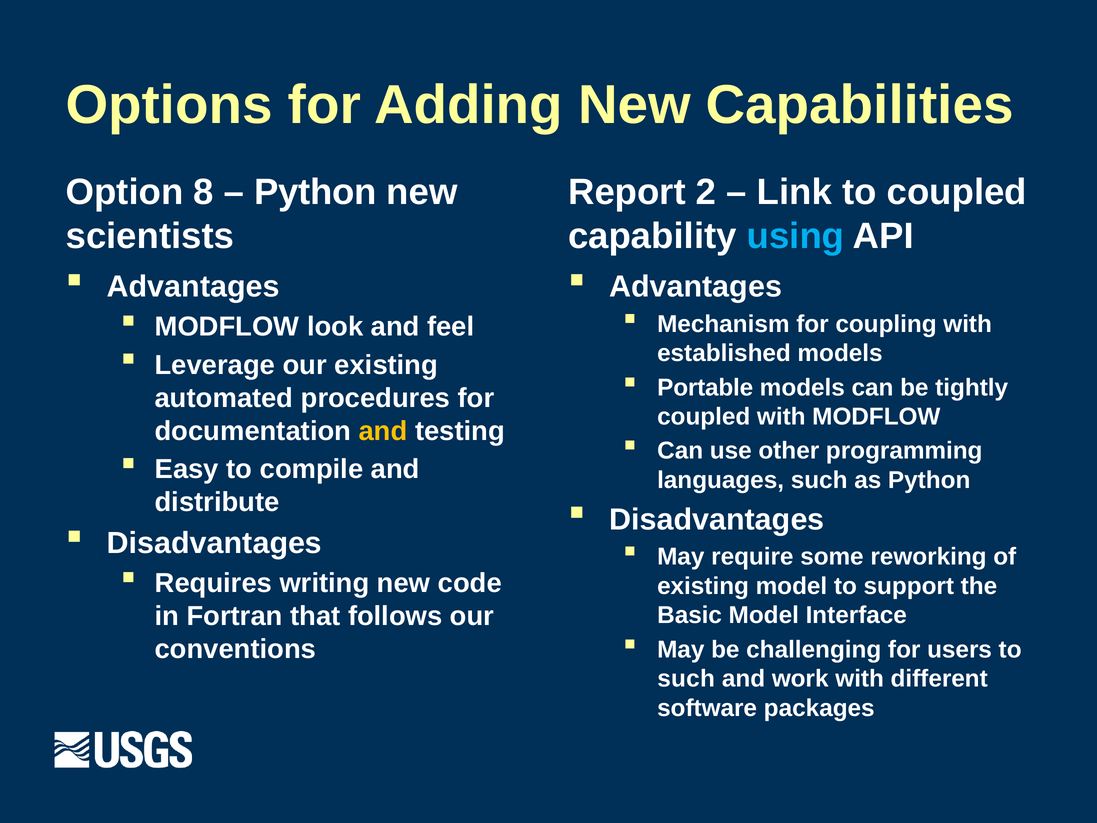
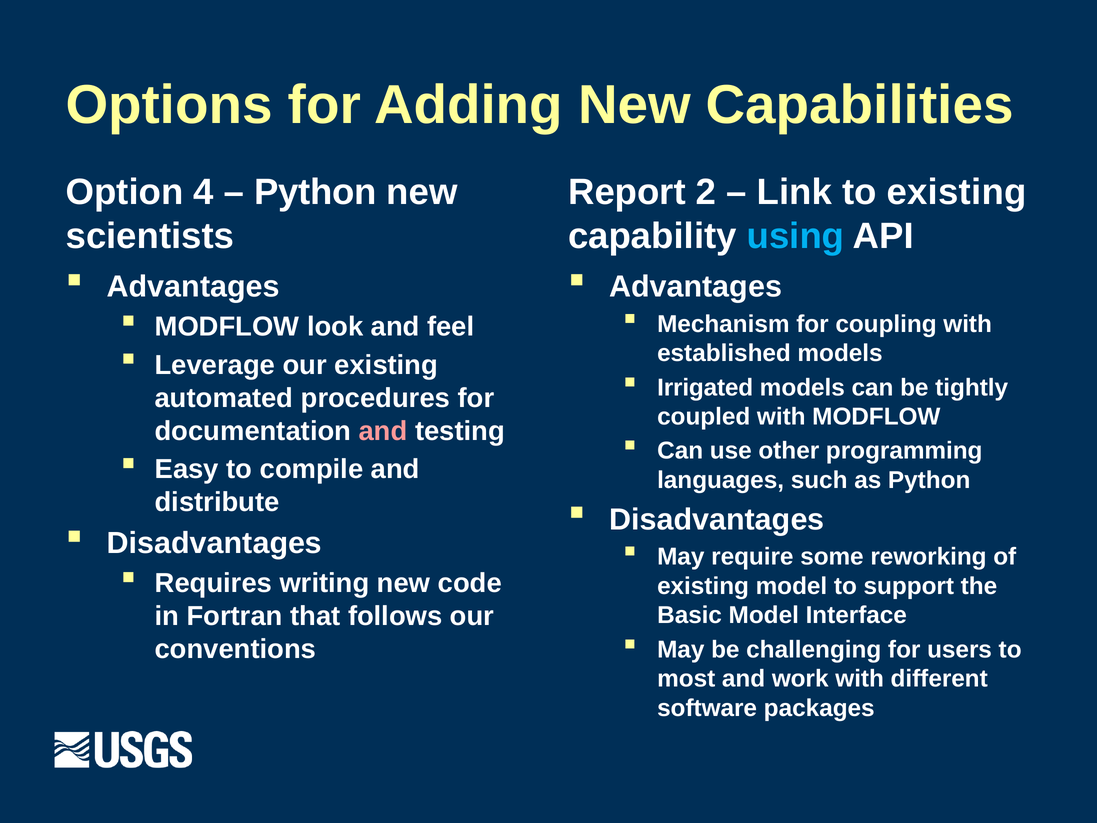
8: 8 -> 4
to coupled: coupled -> existing
Portable: Portable -> Irrigated
and at (383, 431) colour: yellow -> pink
such at (686, 679): such -> most
